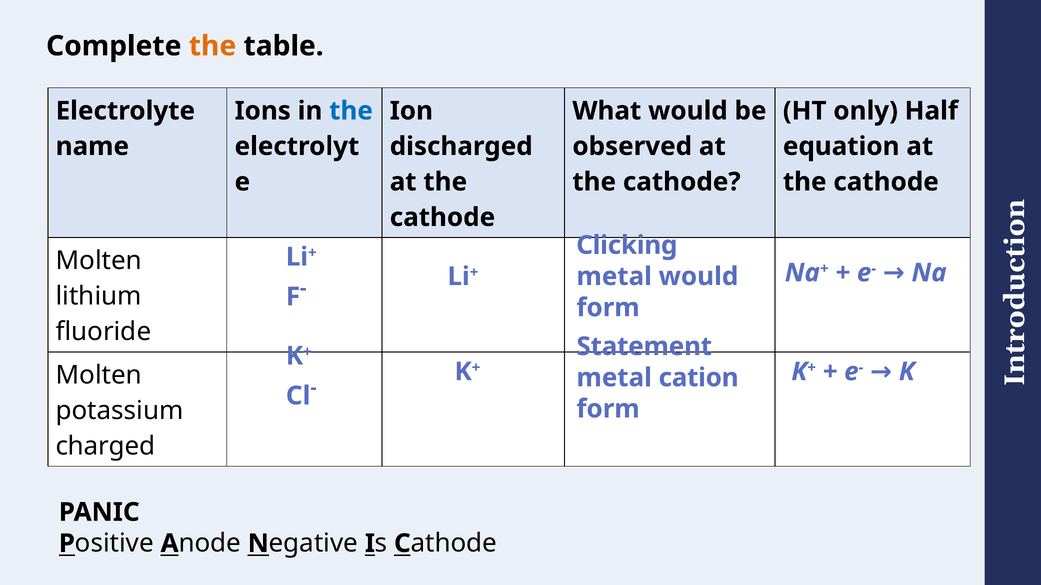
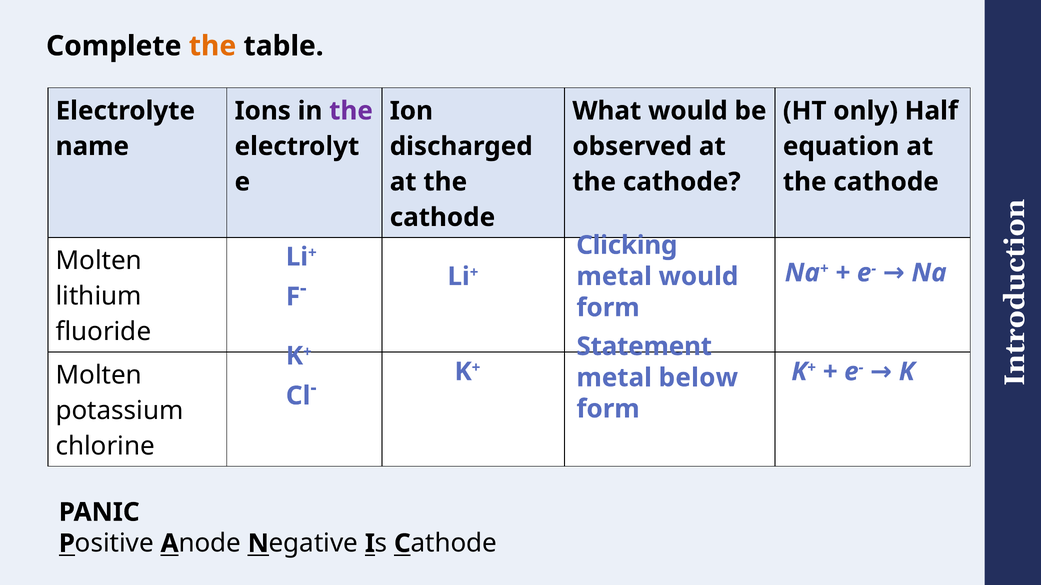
the at (351, 111) colour: blue -> purple
cation: cation -> below
charged: charged -> chlorine
